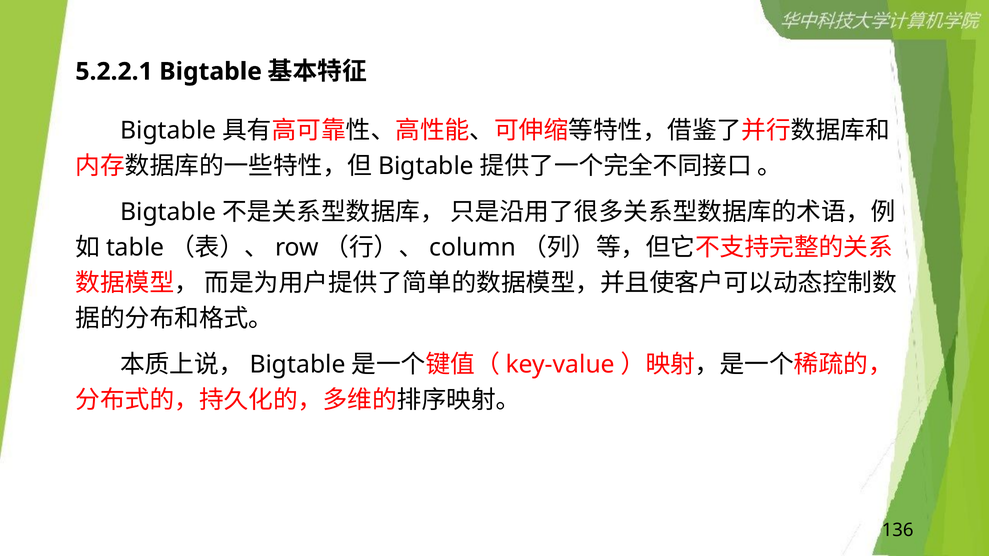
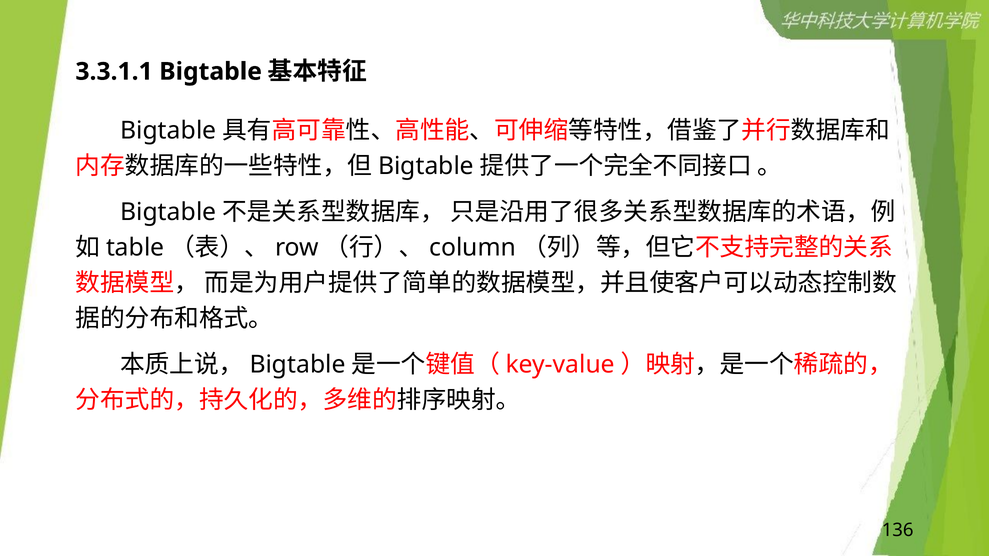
5.2.2.1: 5.2.2.1 -> 3.3.1.1
